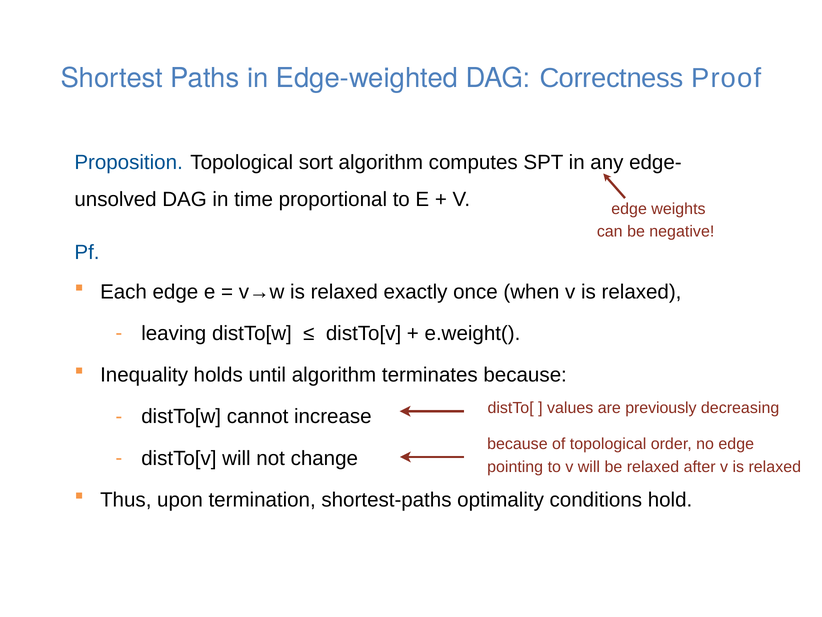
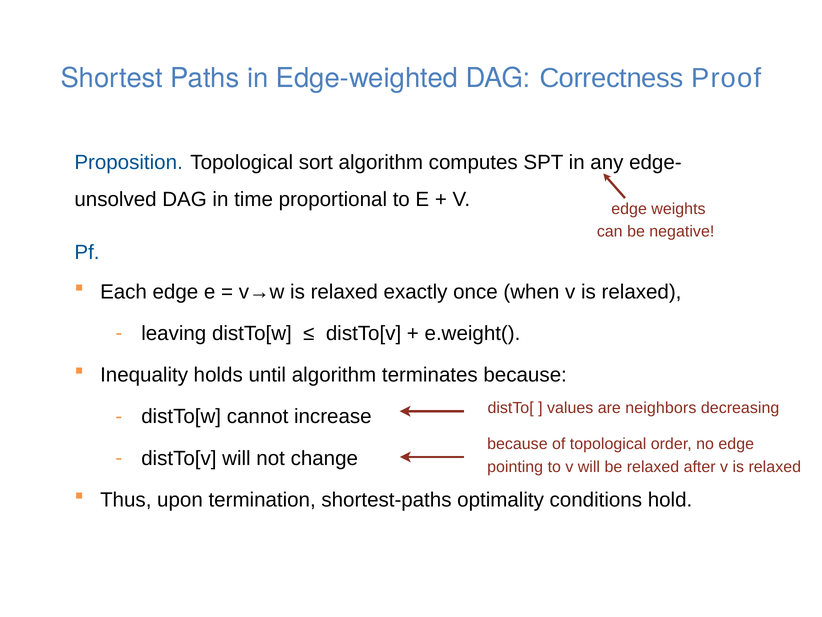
previously: previously -> neighbors
